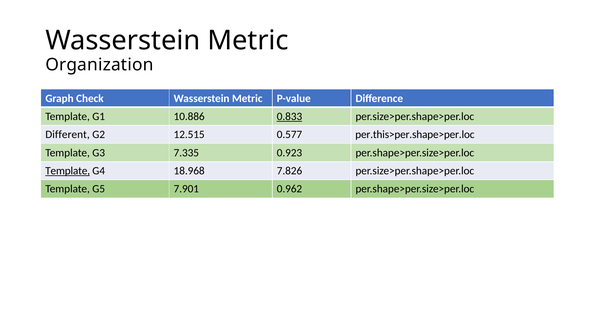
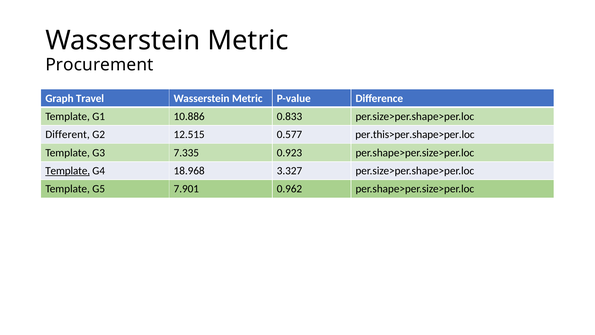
Organization: Organization -> Procurement
Check: Check -> Travel
0.833 underline: present -> none
7.826: 7.826 -> 3.327
